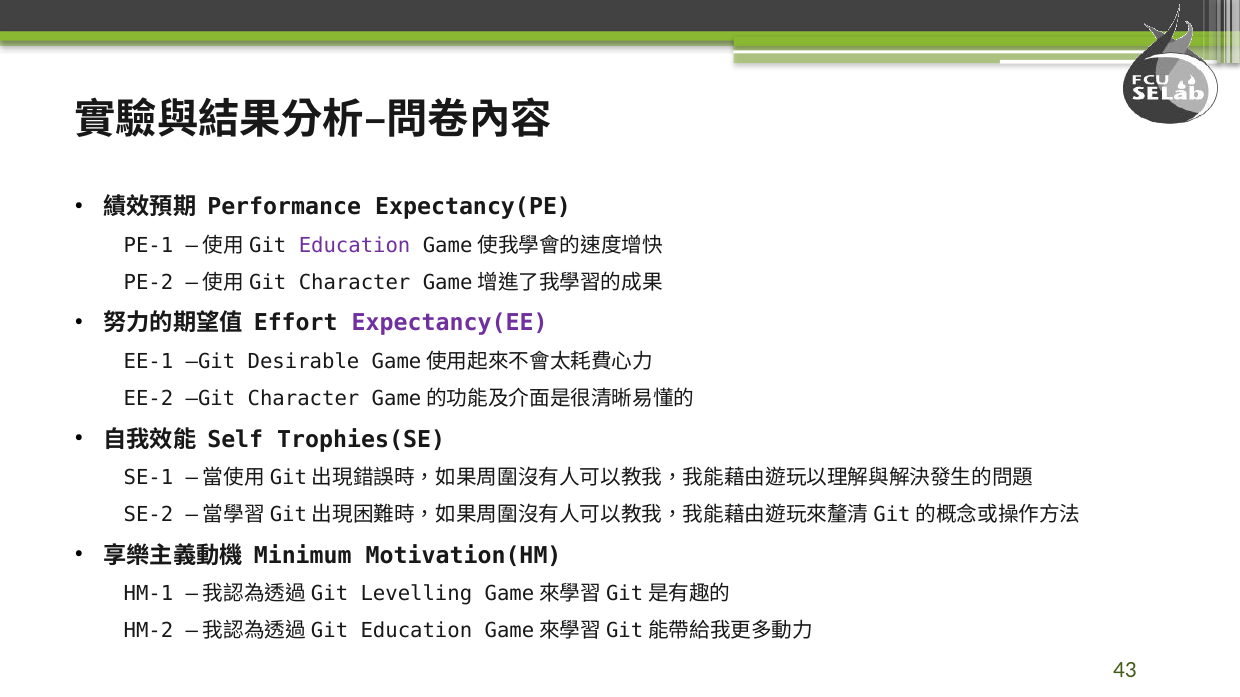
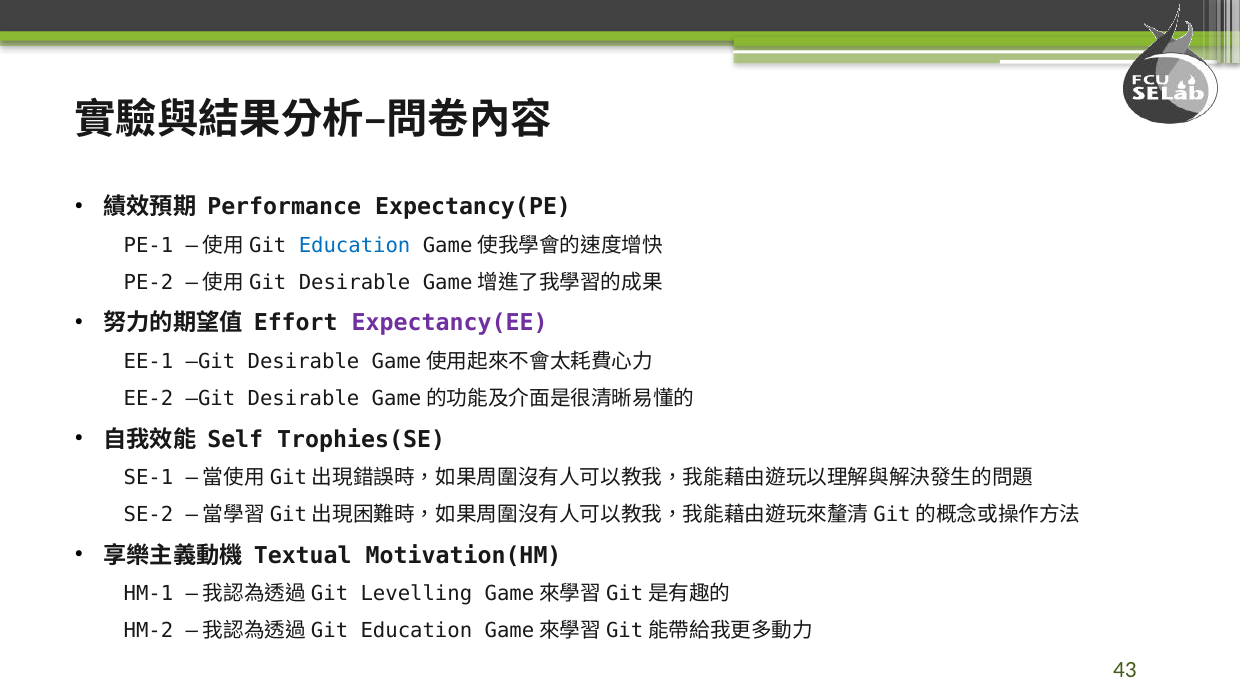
Education at (355, 246) colour: purple -> blue
Character at (355, 283): Character -> Desirable
Character at (303, 399): Character -> Desirable
Minimum: Minimum -> Textual
